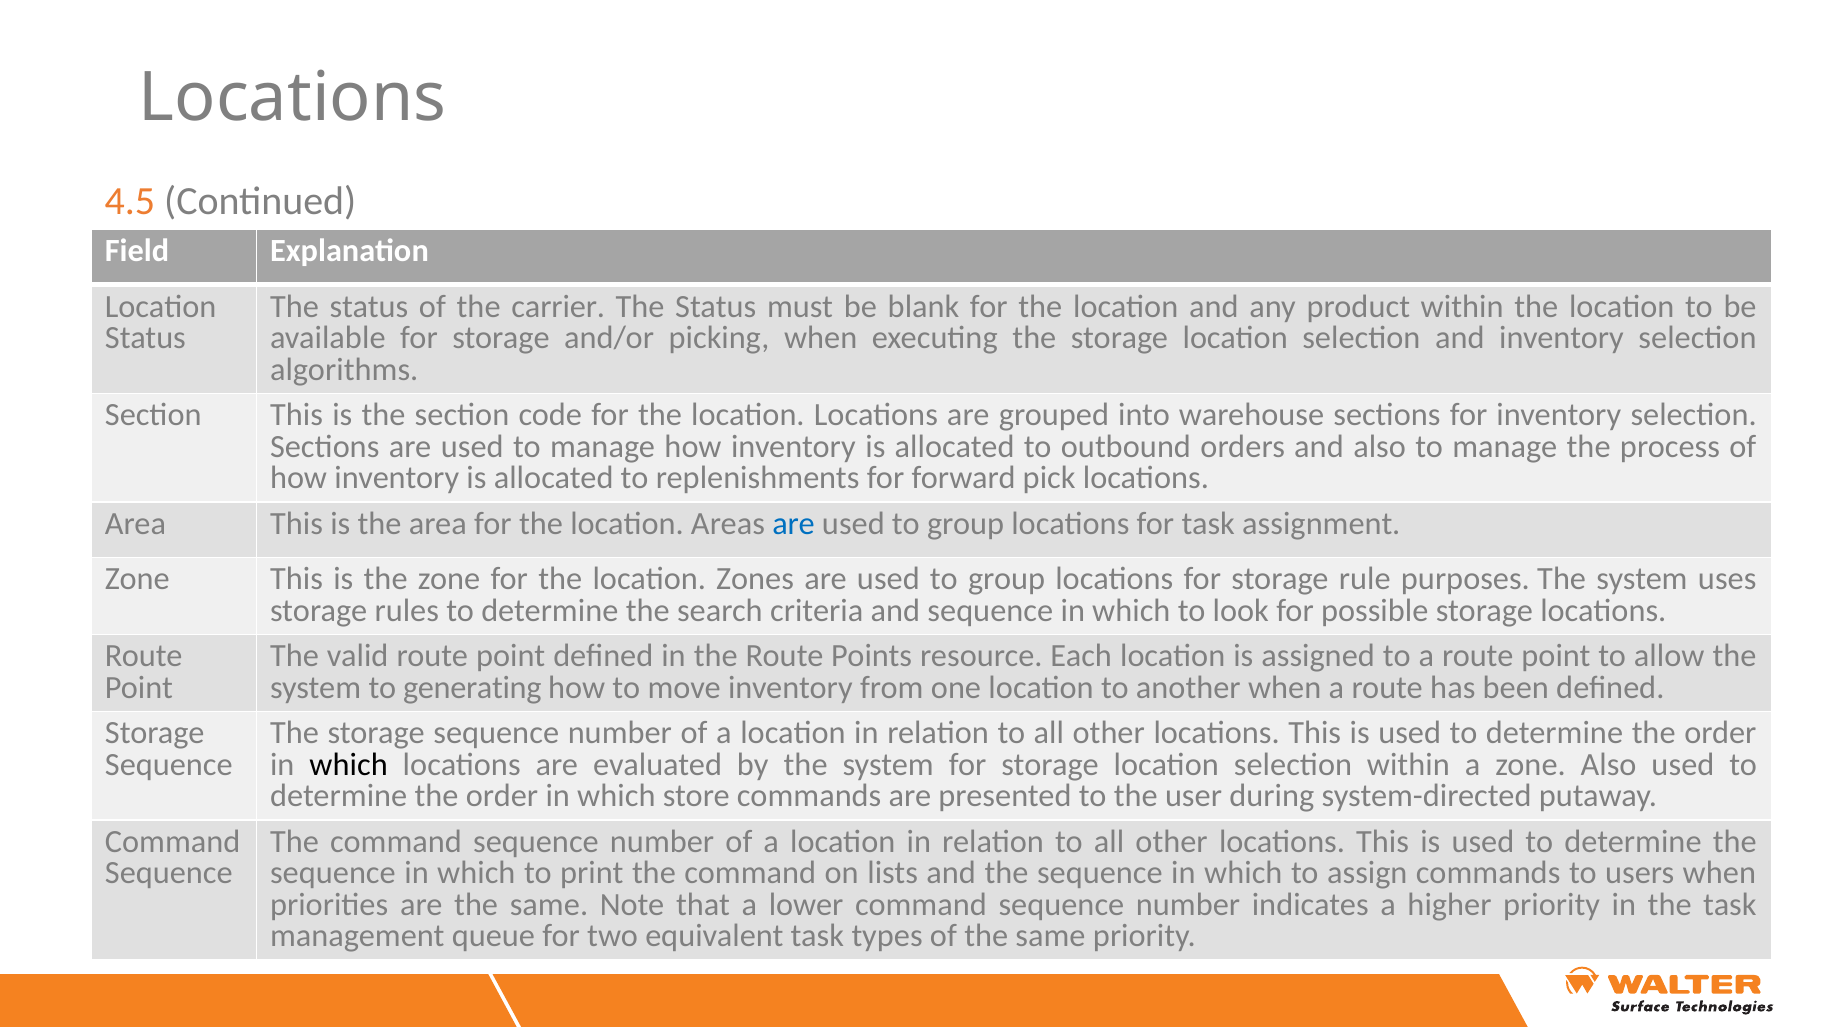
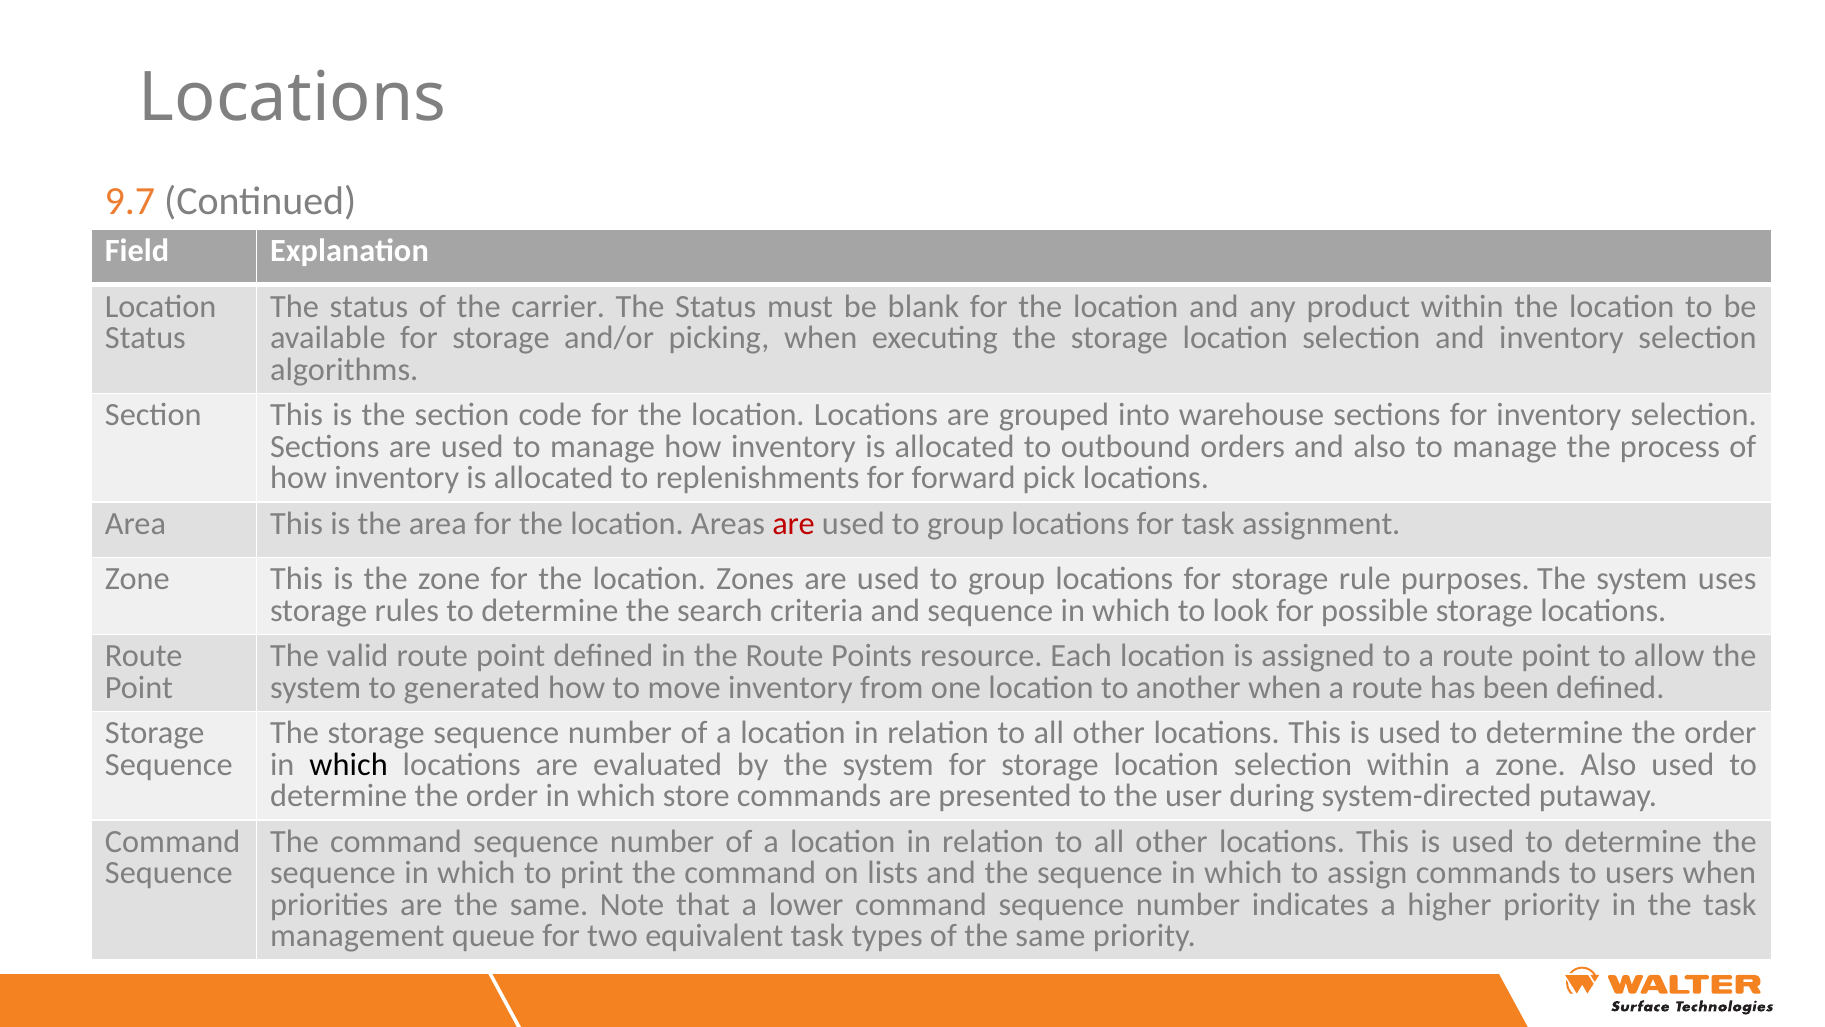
4.5: 4.5 -> 9.7
are at (794, 523) colour: blue -> red
generating: generating -> generated
